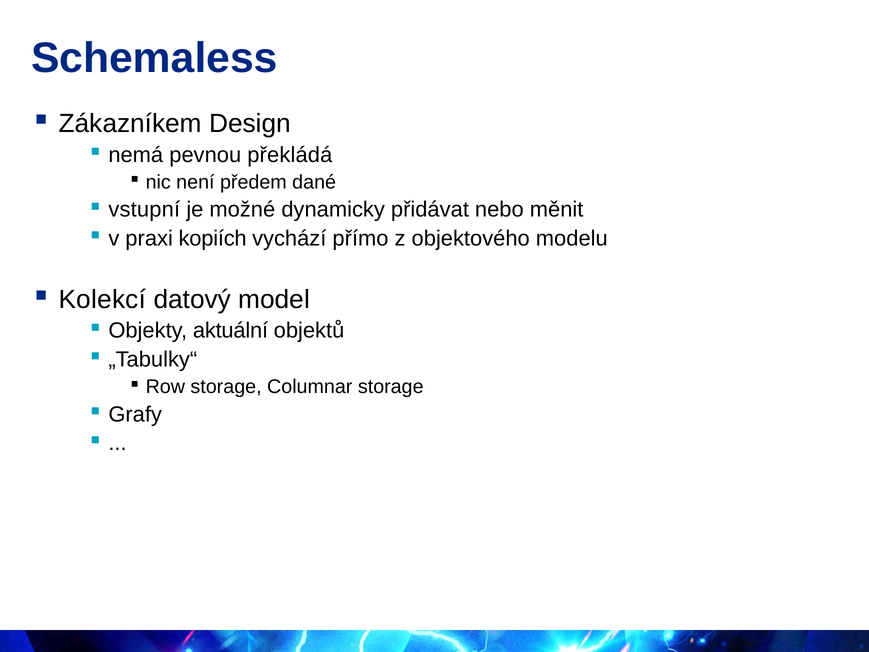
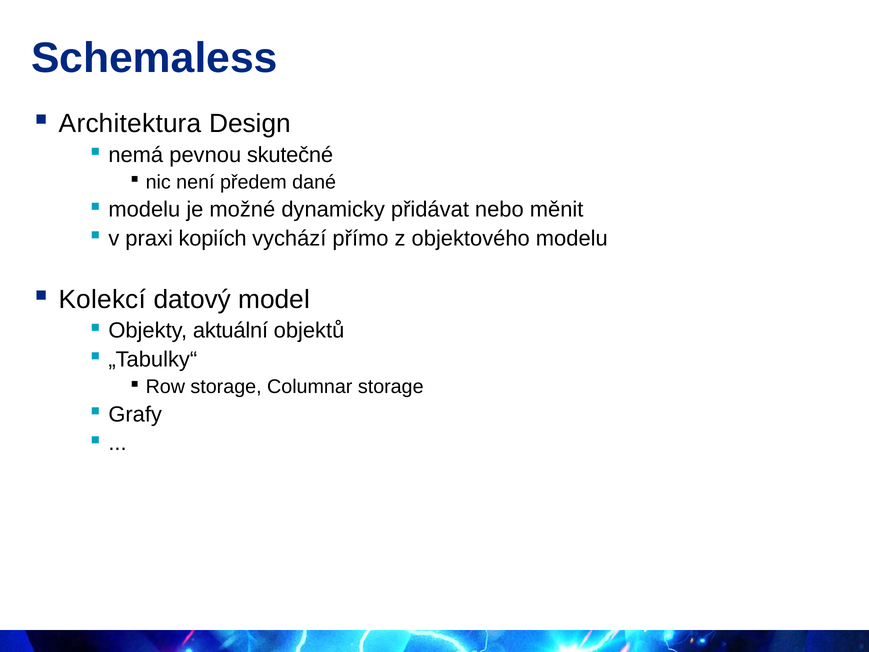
Zákazníkem: Zákazníkem -> Architektura
překládá: překládá -> skutečné
vstupní at (144, 210): vstupní -> modelu
